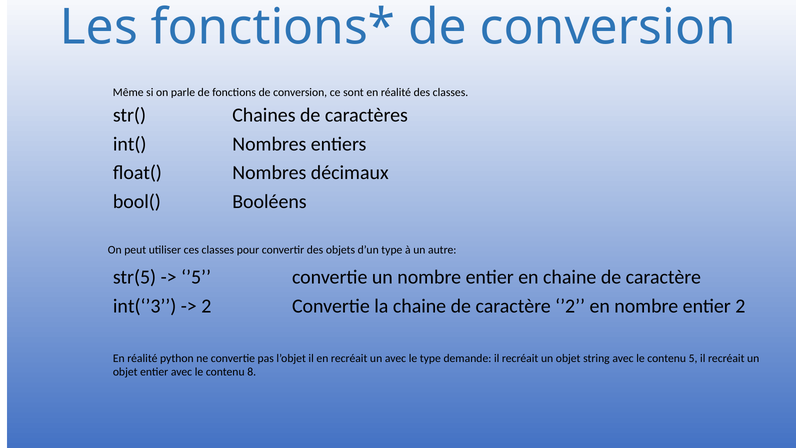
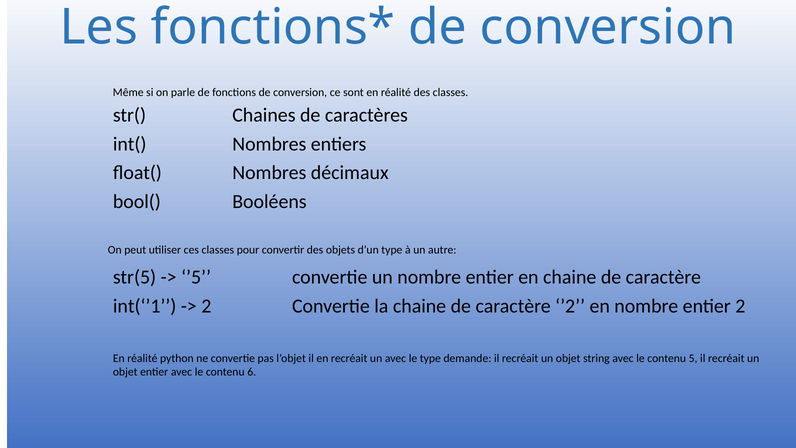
int(‘’3: int(‘’3 -> int(‘’1
8: 8 -> 6
